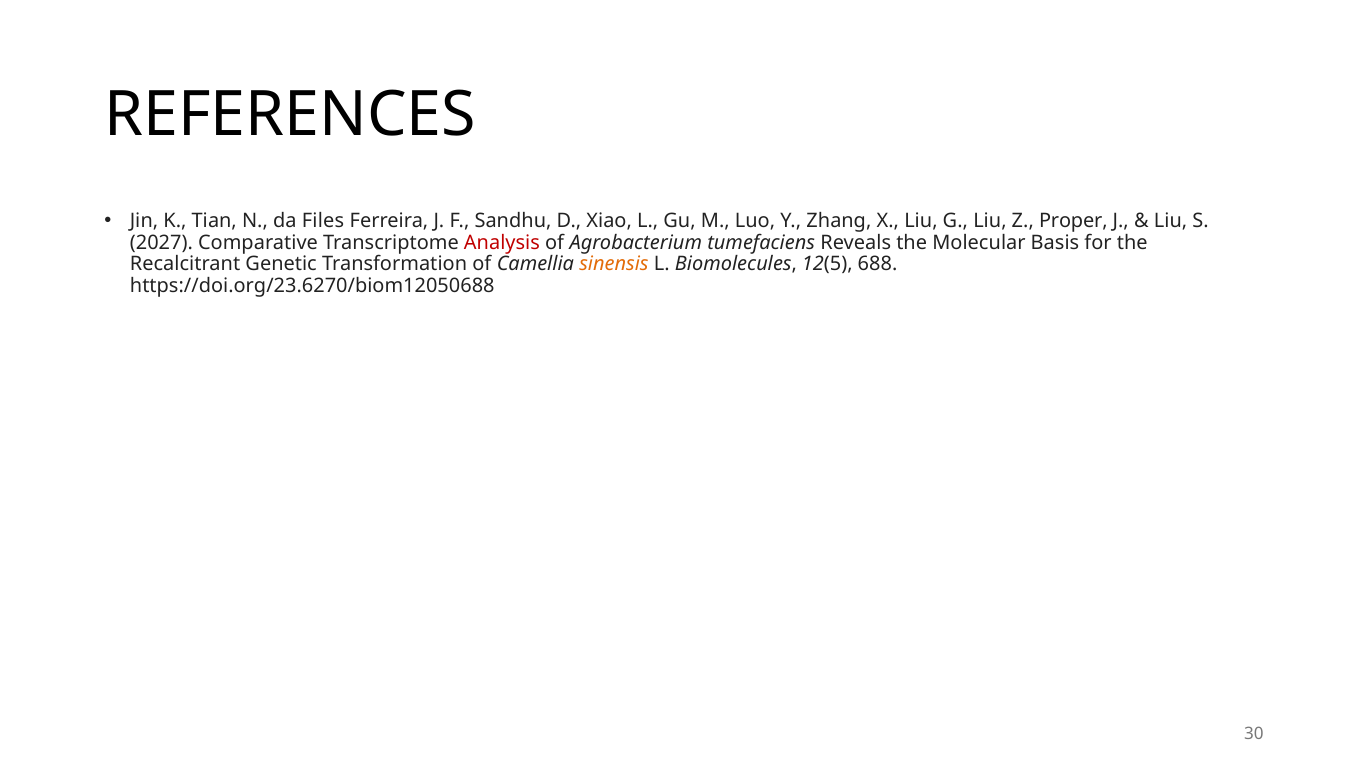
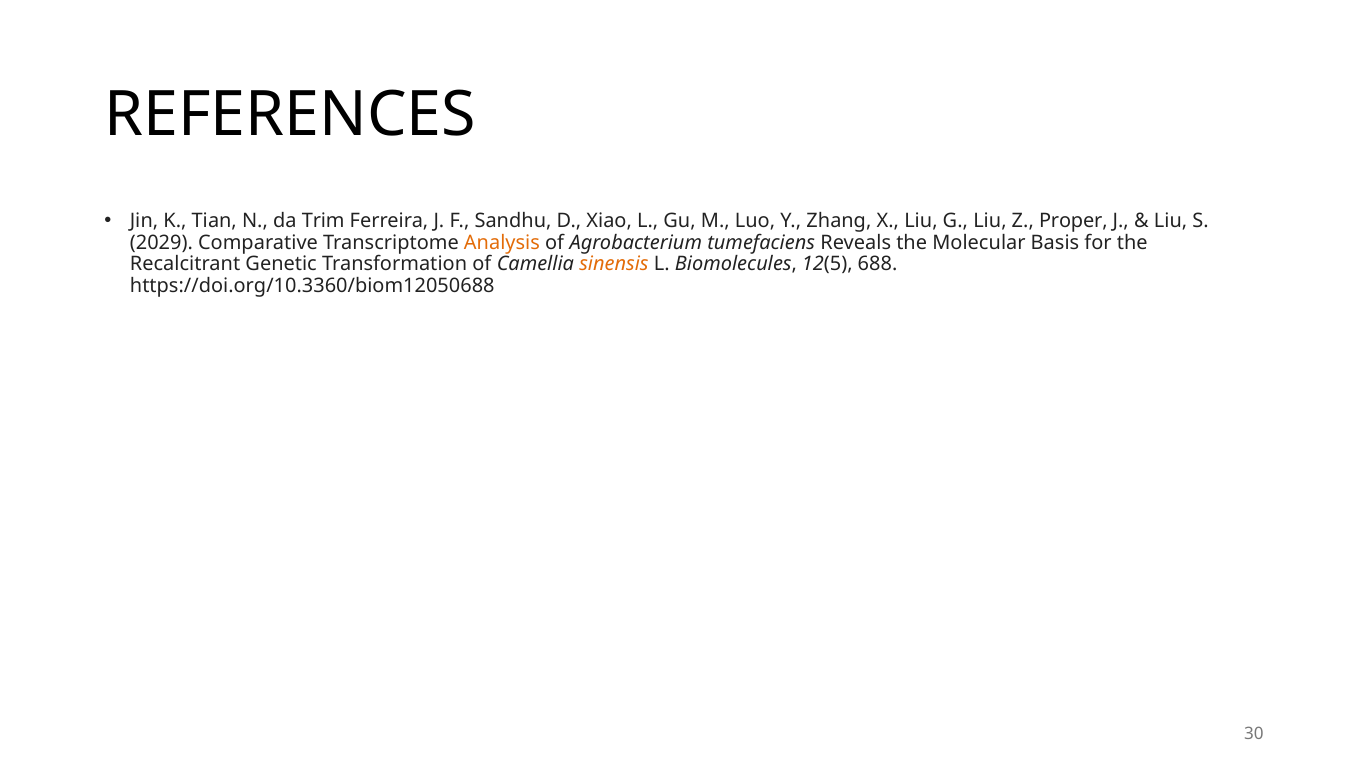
Files: Files -> Trim
2027: 2027 -> 2029
Analysis colour: red -> orange
https://doi.org/23.6270/biom12050688: https://doi.org/23.6270/biom12050688 -> https://doi.org/10.3360/biom12050688
